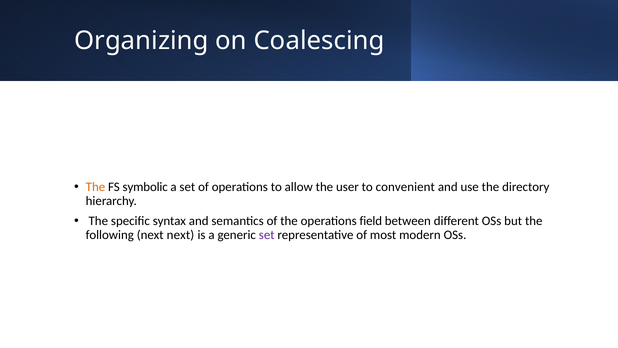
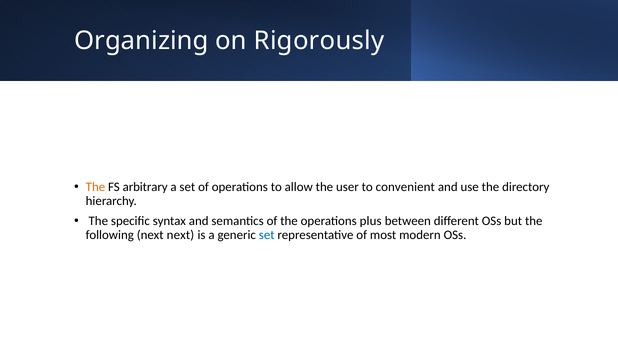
Coalescing: Coalescing -> Rigorously
symbolic: symbolic -> arbitrary
field: field -> plus
set at (267, 235) colour: purple -> blue
